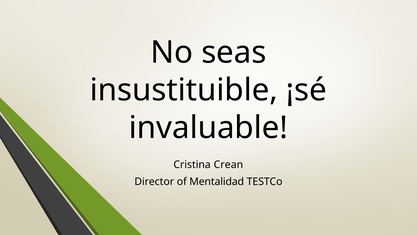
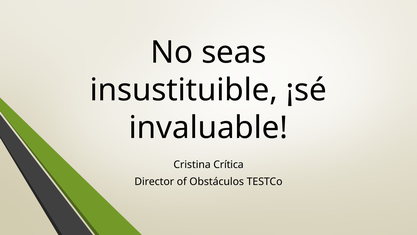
Crean: Crean -> Crítica
Mentalidad: Mentalidad -> Obstáculos
